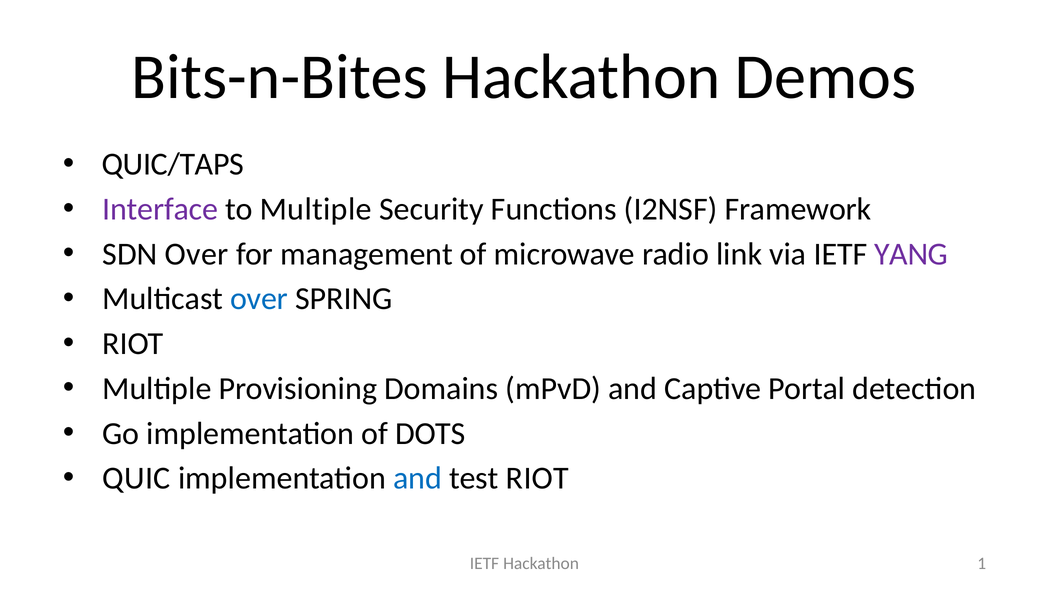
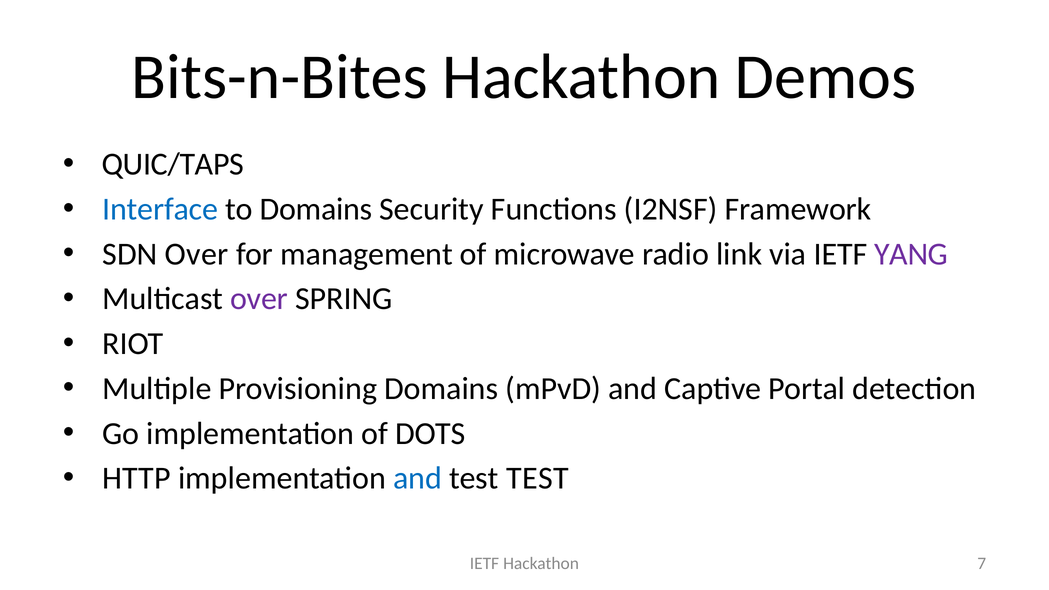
Interface colour: purple -> blue
to Multiple: Multiple -> Domains
over at (259, 299) colour: blue -> purple
QUIC: QUIC -> HTTP
test RIOT: RIOT -> TEST
1: 1 -> 7
